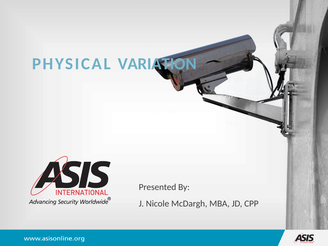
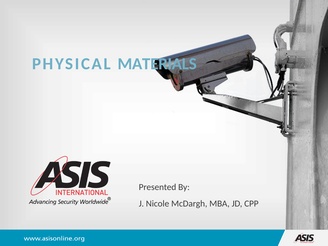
VARIATION: VARIATION -> MATERIALS
